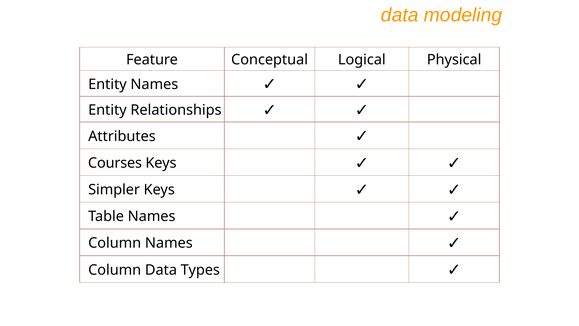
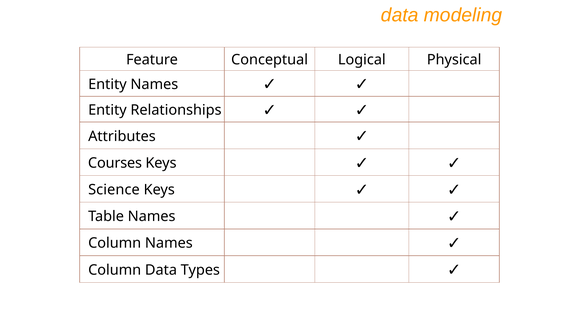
Simpler: Simpler -> Science
